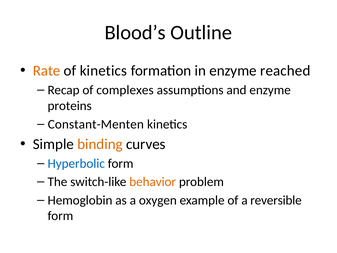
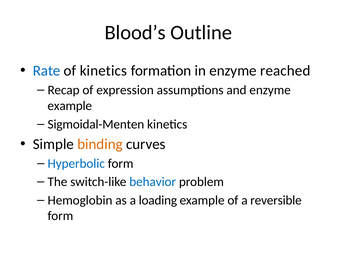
Rate colour: orange -> blue
complexes: complexes -> expression
proteins at (70, 106): proteins -> example
Constant-Menten: Constant-Menten -> Sigmoidal-Menten
behavior colour: orange -> blue
oxygen: oxygen -> loading
